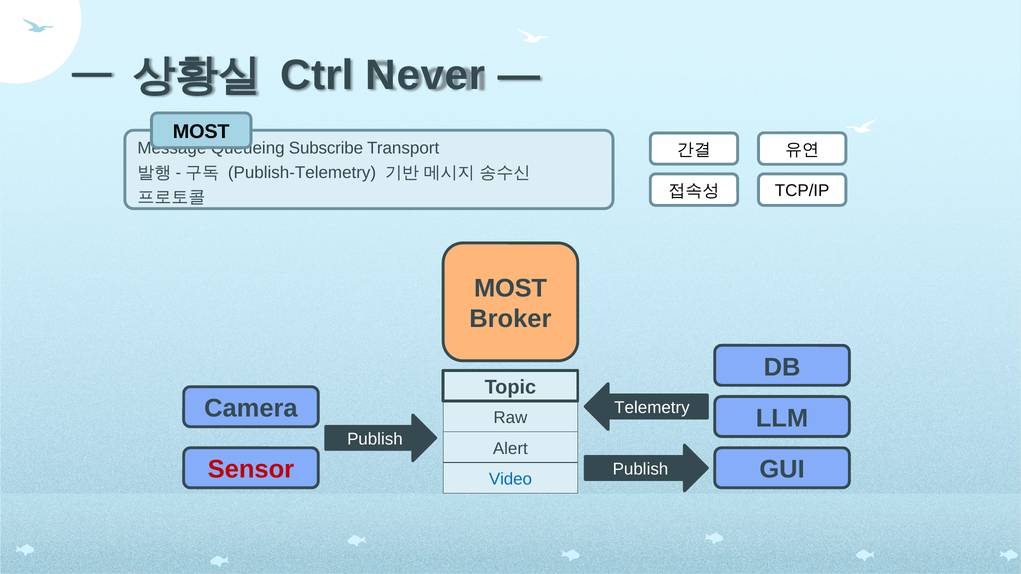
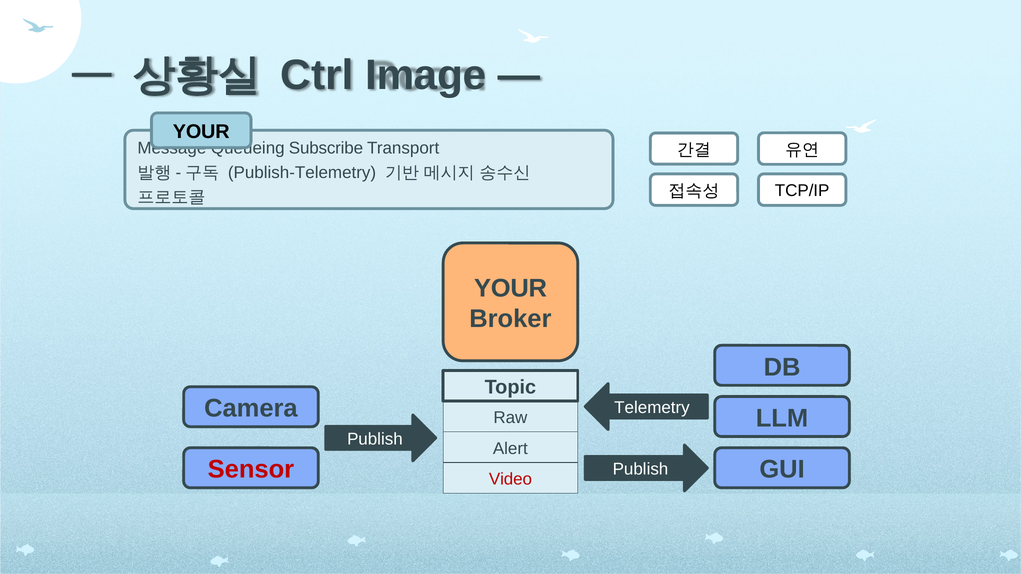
Never: Never -> Image
MOST at (201, 132): MOST -> YOUR
MOST at (511, 289): MOST -> YOUR
Video colour: blue -> red
